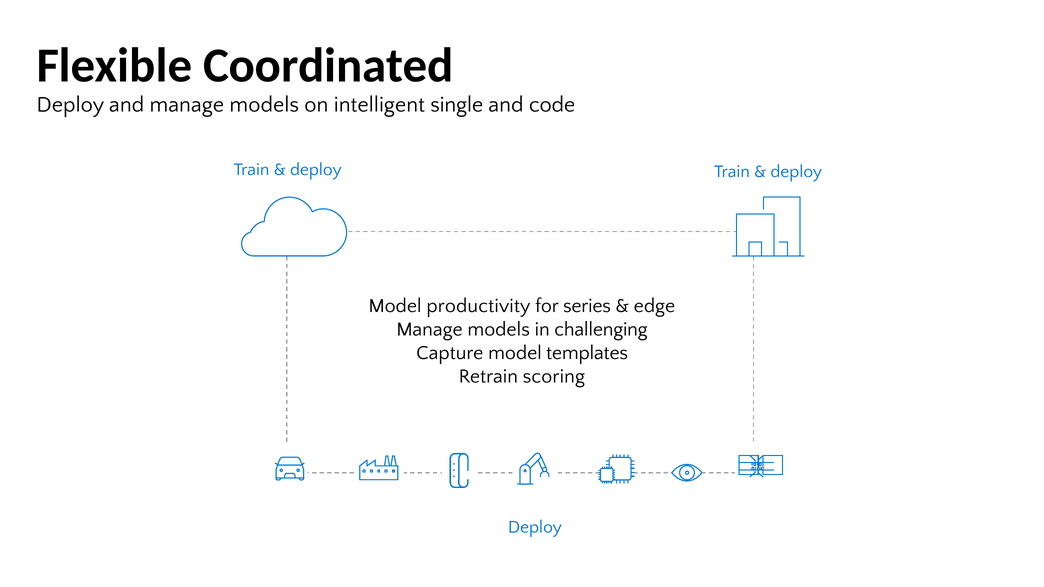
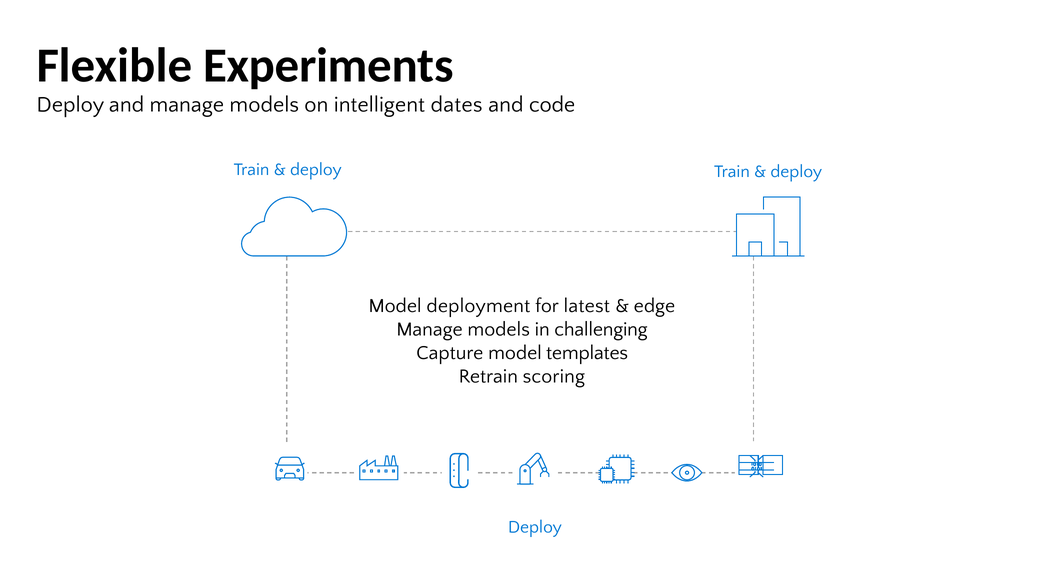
Coordinated: Coordinated -> Experiments
single: single -> dates
productivity: productivity -> deployment
series: series -> latest
